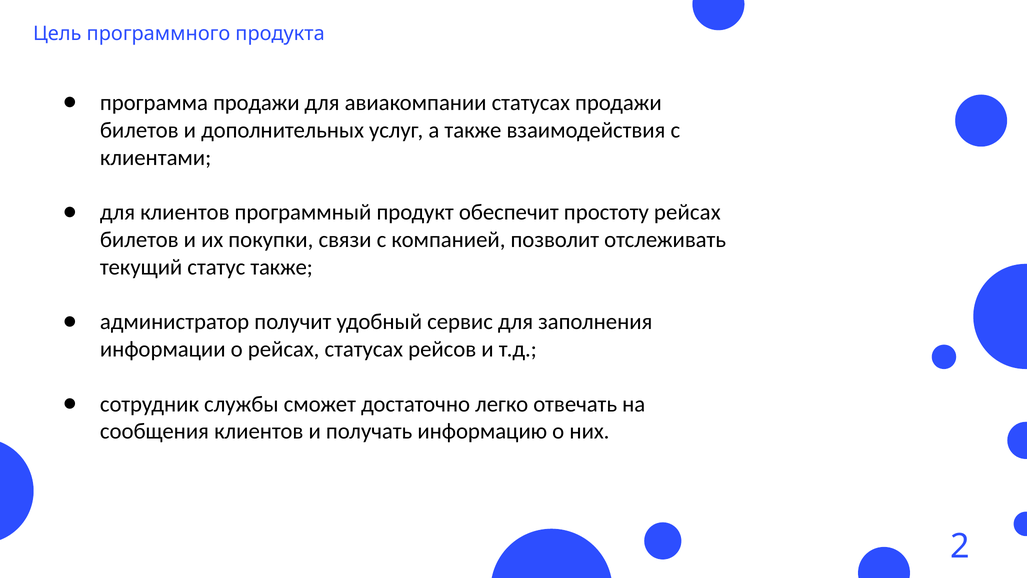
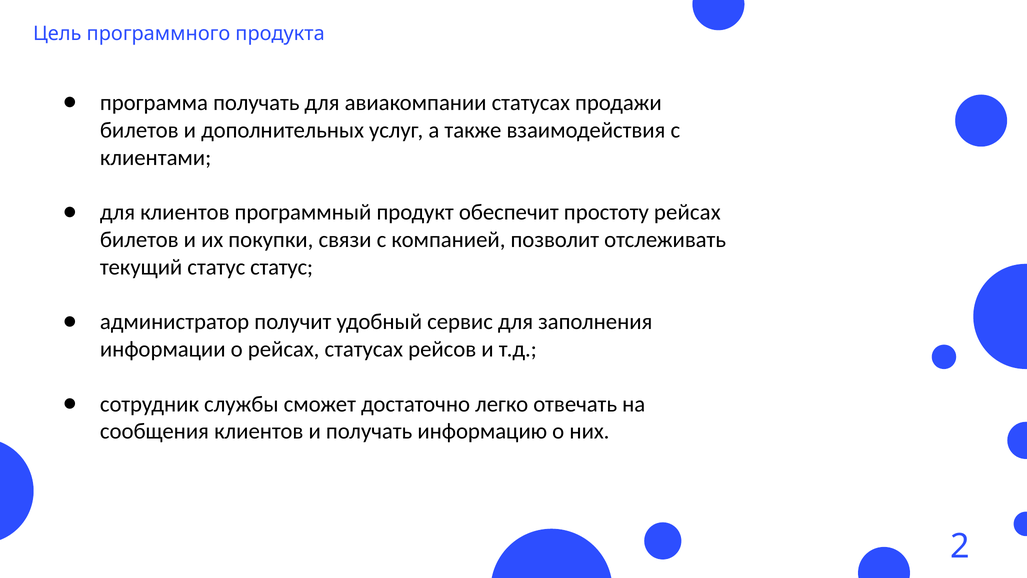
программа продажи: продажи -> получать
статус также: также -> статус
